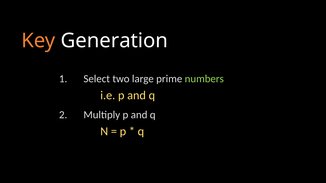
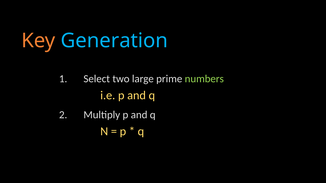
Generation colour: white -> light blue
